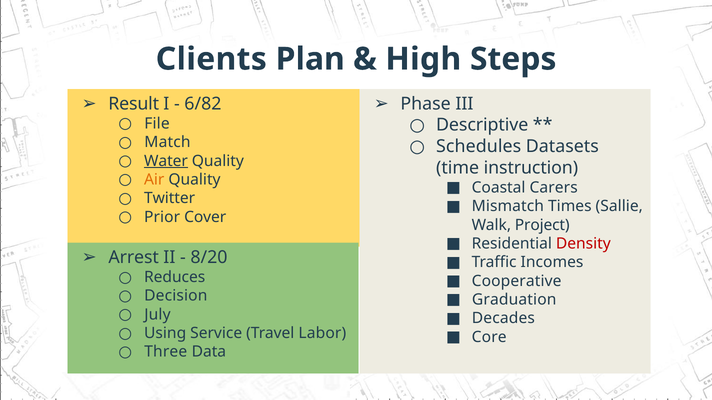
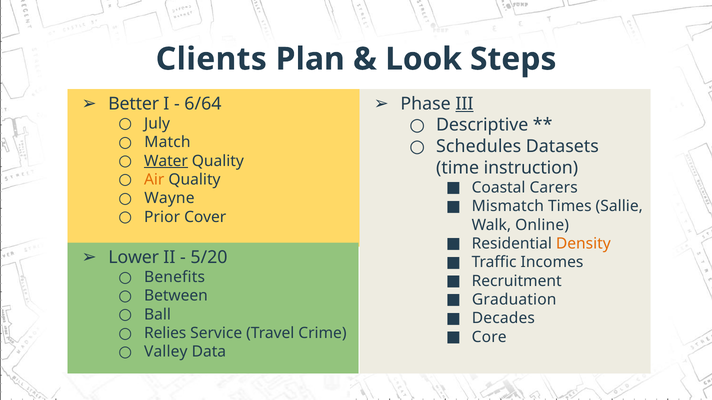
High: High -> Look
Result: Result -> Better
6/82: 6/82 -> 6/64
III underline: none -> present
File: File -> July
Twitter: Twitter -> Wayne
Project: Project -> Online
Density colour: red -> orange
Arrest: Arrest -> Lower
8/20: 8/20 -> 5/20
Reduces: Reduces -> Benefits
Cooperative: Cooperative -> Recruitment
Decision: Decision -> Between
July: July -> Ball
Using: Using -> Relies
Labor: Labor -> Crime
Three: Three -> Valley
